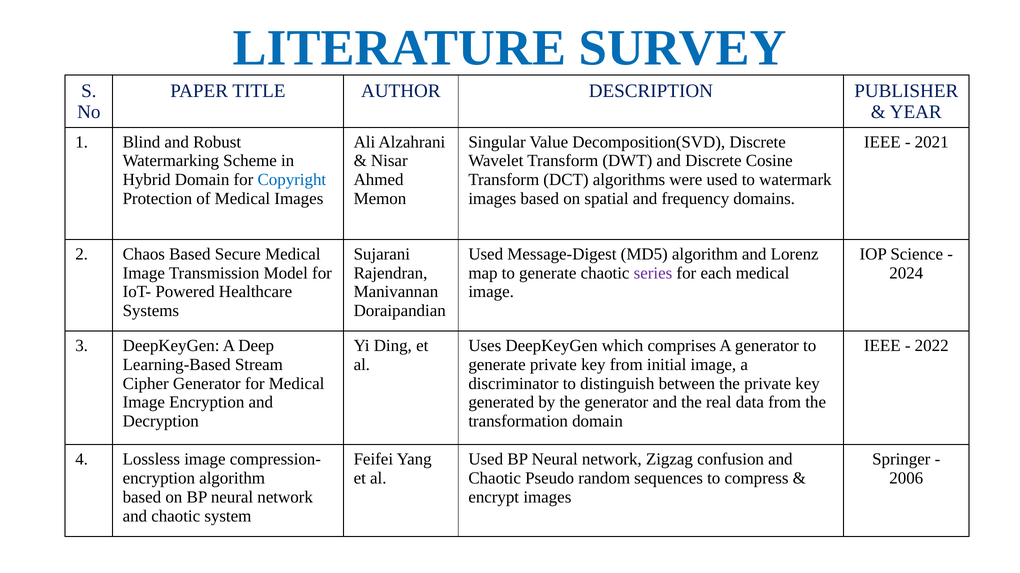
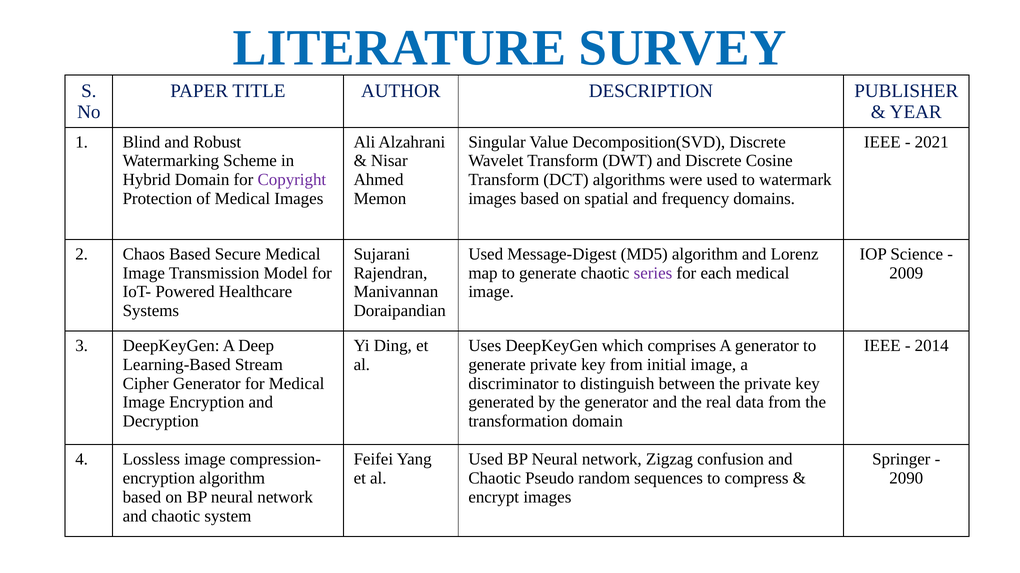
Copyright colour: blue -> purple
2024: 2024 -> 2009
2022: 2022 -> 2014
2006: 2006 -> 2090
